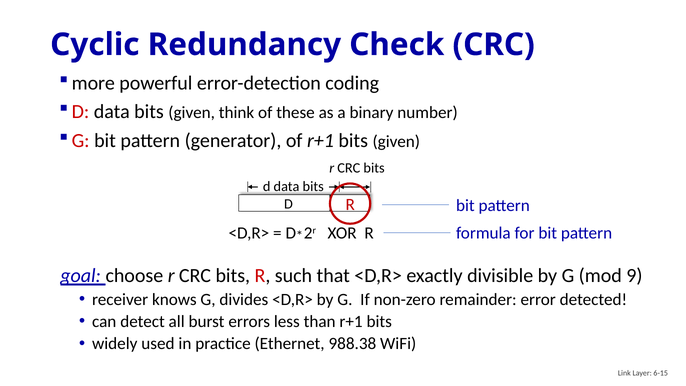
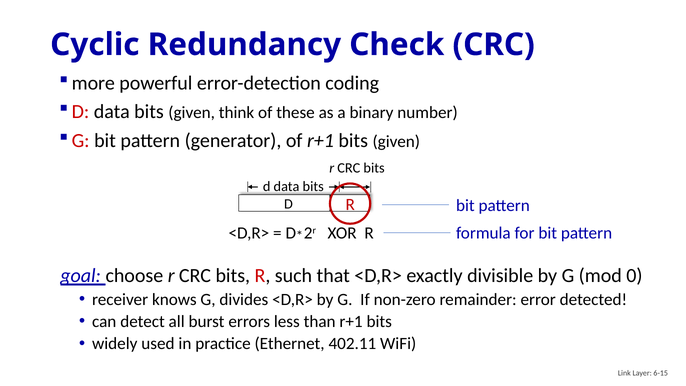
9: 9 -> 0
988.38: 988.38 -> 402.11
